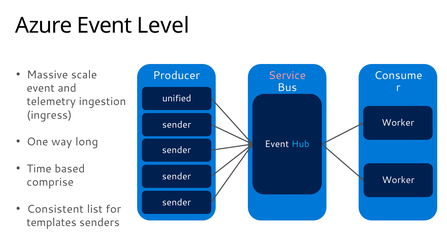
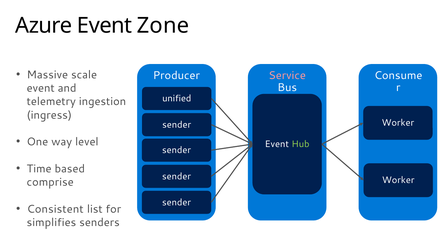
Level: Level -> Zone
long: long -> level
Hub colour: light blue -> light green
templates: templates -> simplifies
